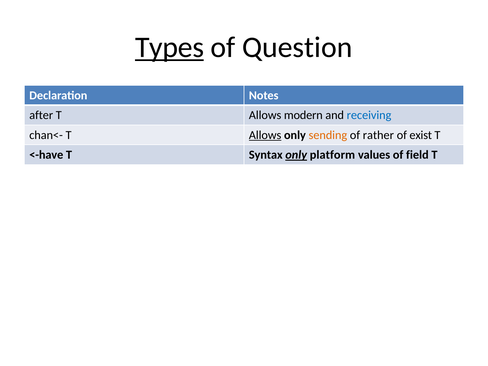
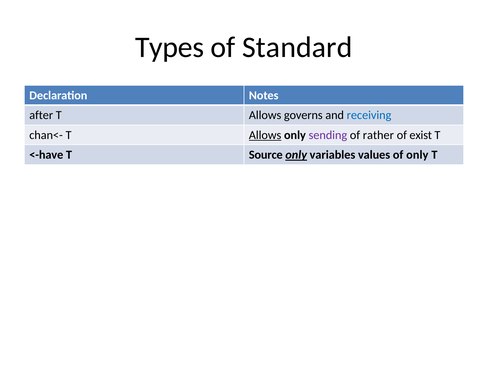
Types underline: present -> none
Question: Question -> Standard
modern: modern -> governs
sending colour: orange -> purple
Syntax: Syntax -> Source
platform: platform -> variables
of field: field -> only
